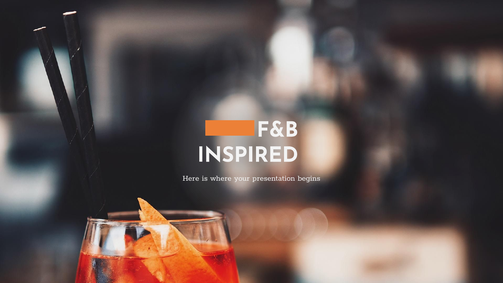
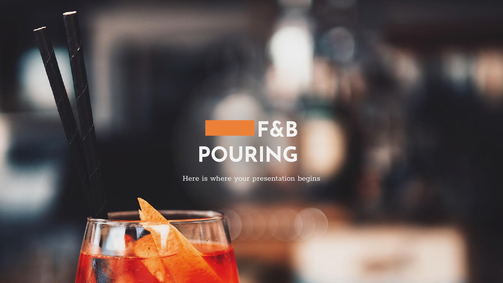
INSPIRED: INSPIRED -> POURING
